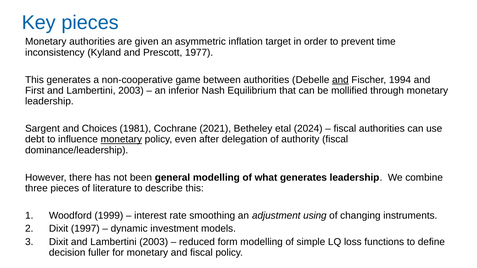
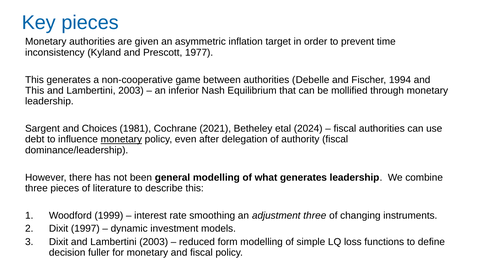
and at (340, 80) underline: present -> none
First at (35, 91): First -> This
adjustment using: using -> three
